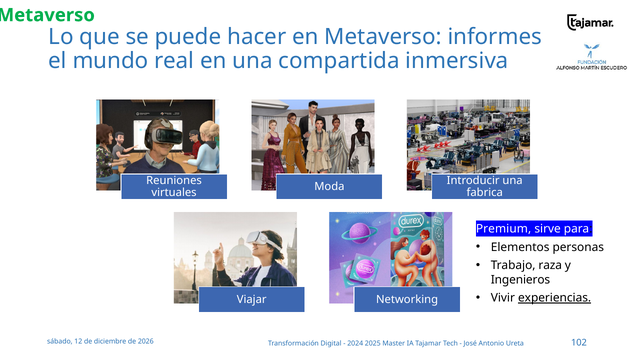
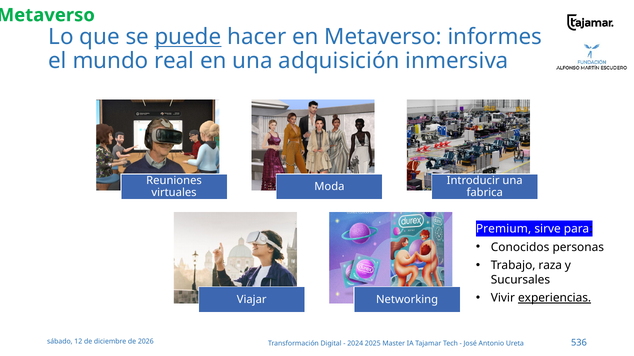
puede underline: none -> present
compartida: compartida -> adquisición
Elementos: Elementos -> Conocidos
Ingenieros: Ingenieros -> Sucursales
102: 102 -> 536
